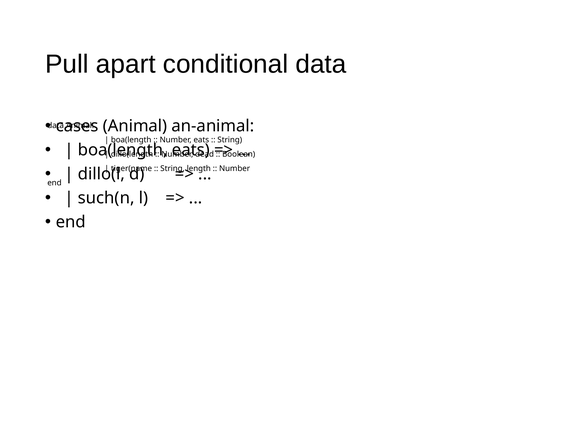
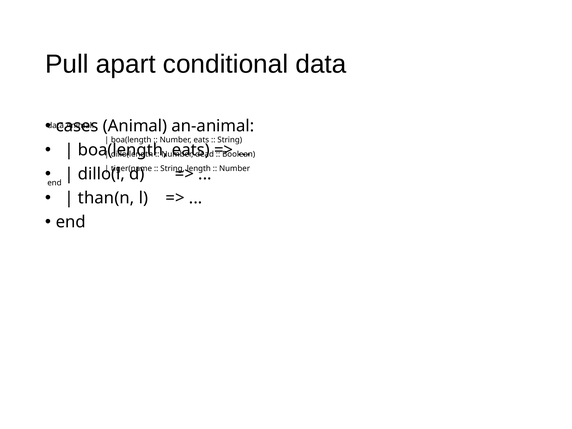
such(n: such(n -> than(n
